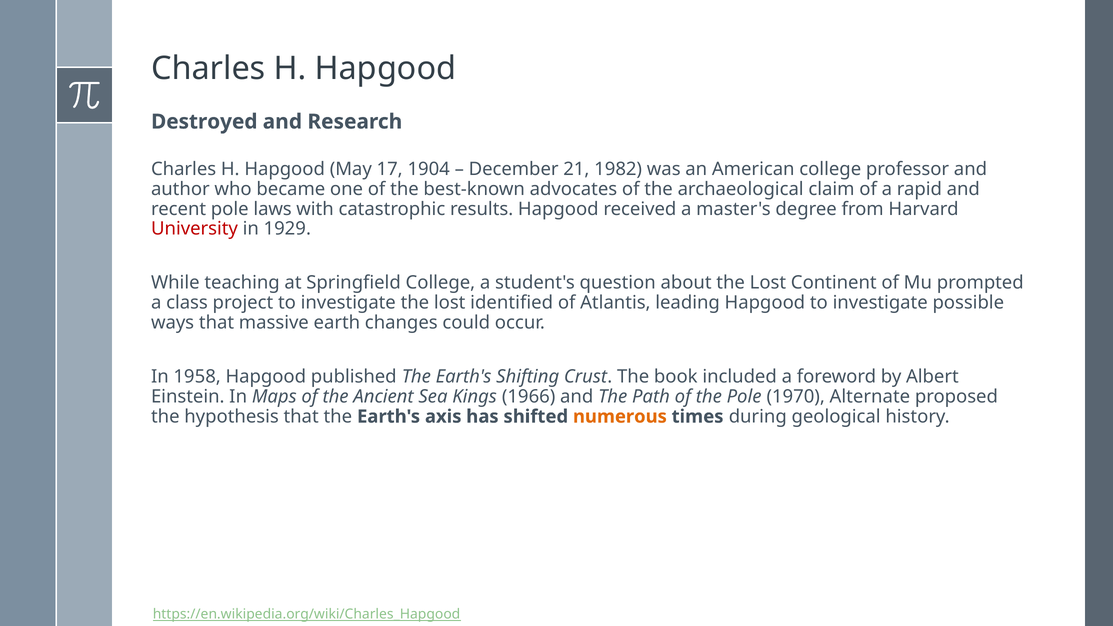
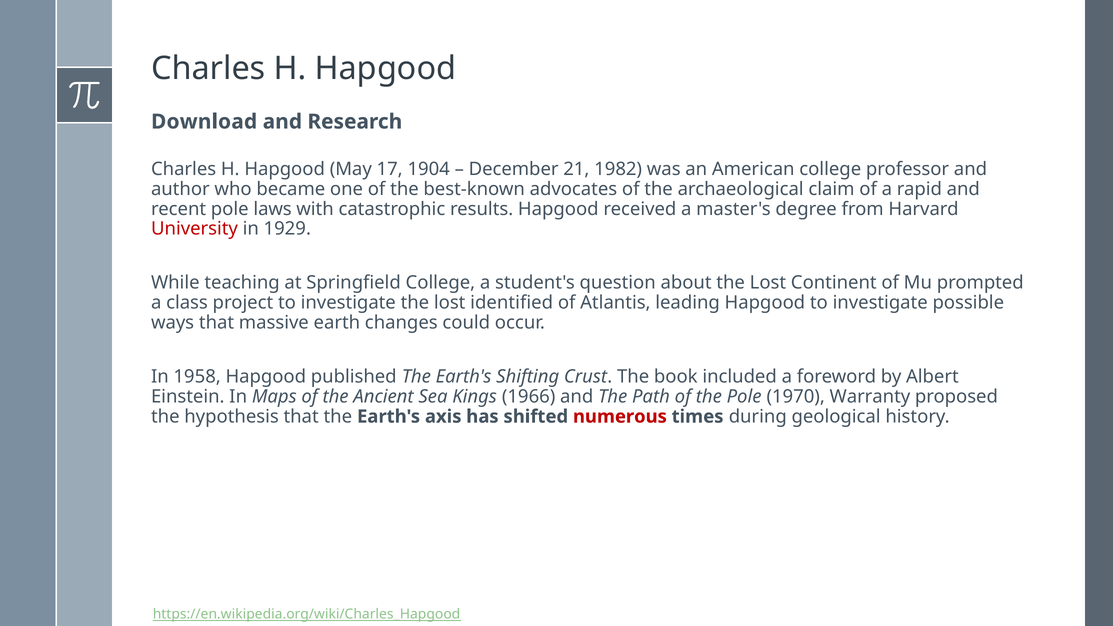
Destroyed: Destroyed -> Download
Alternate: Alternate -> Warranty
numerous colour: orange -> red
